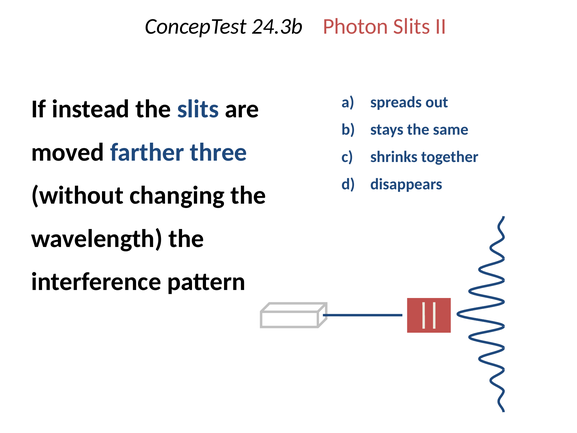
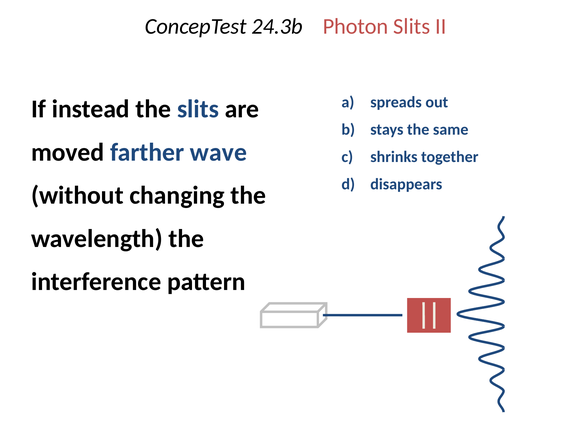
three: three -> wave
